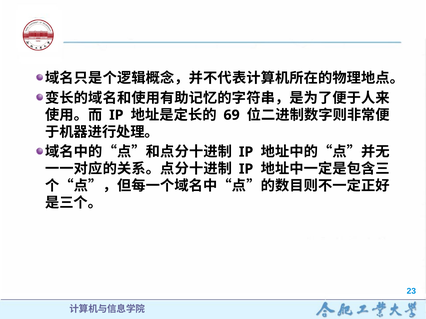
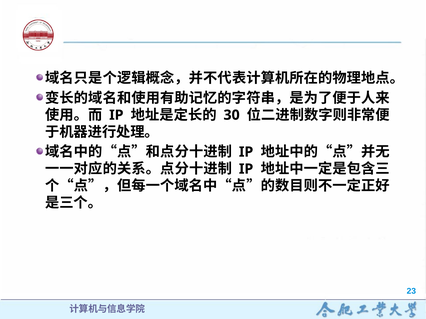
69: 69 -> 30
